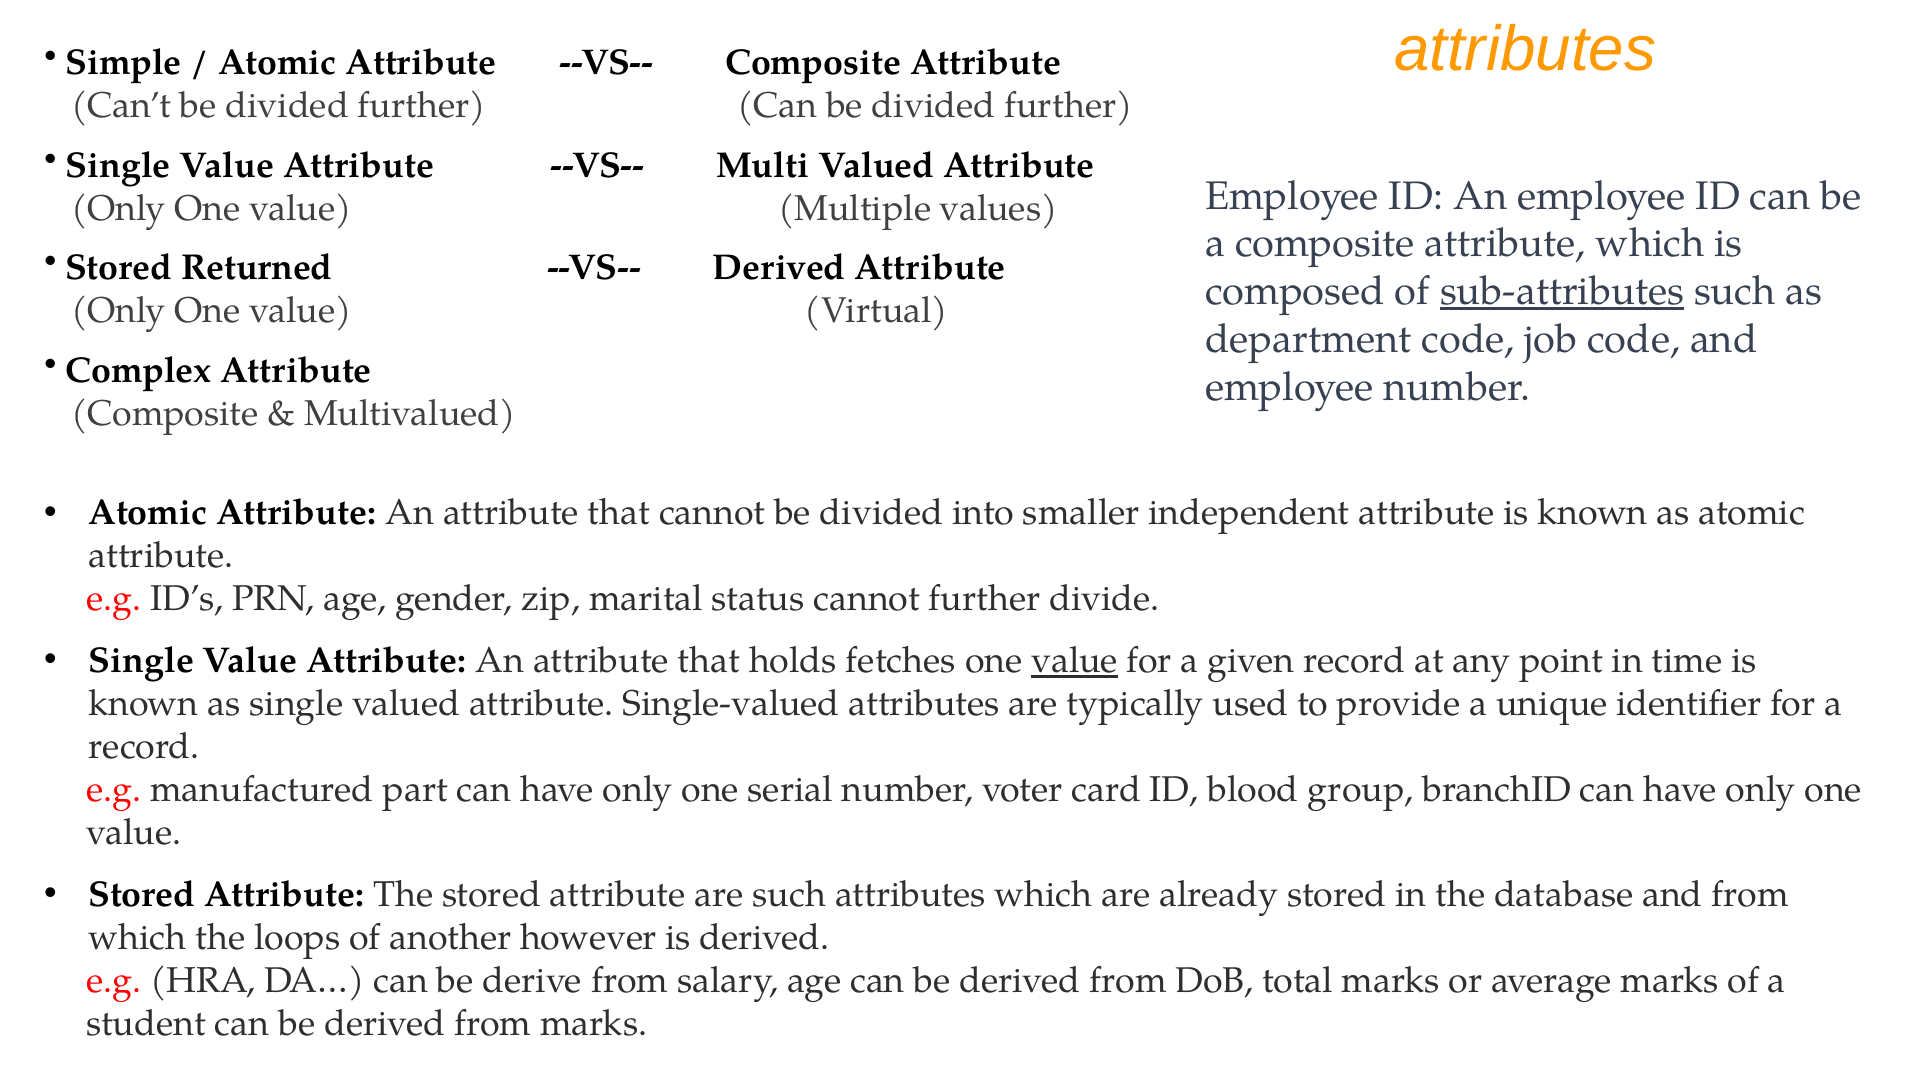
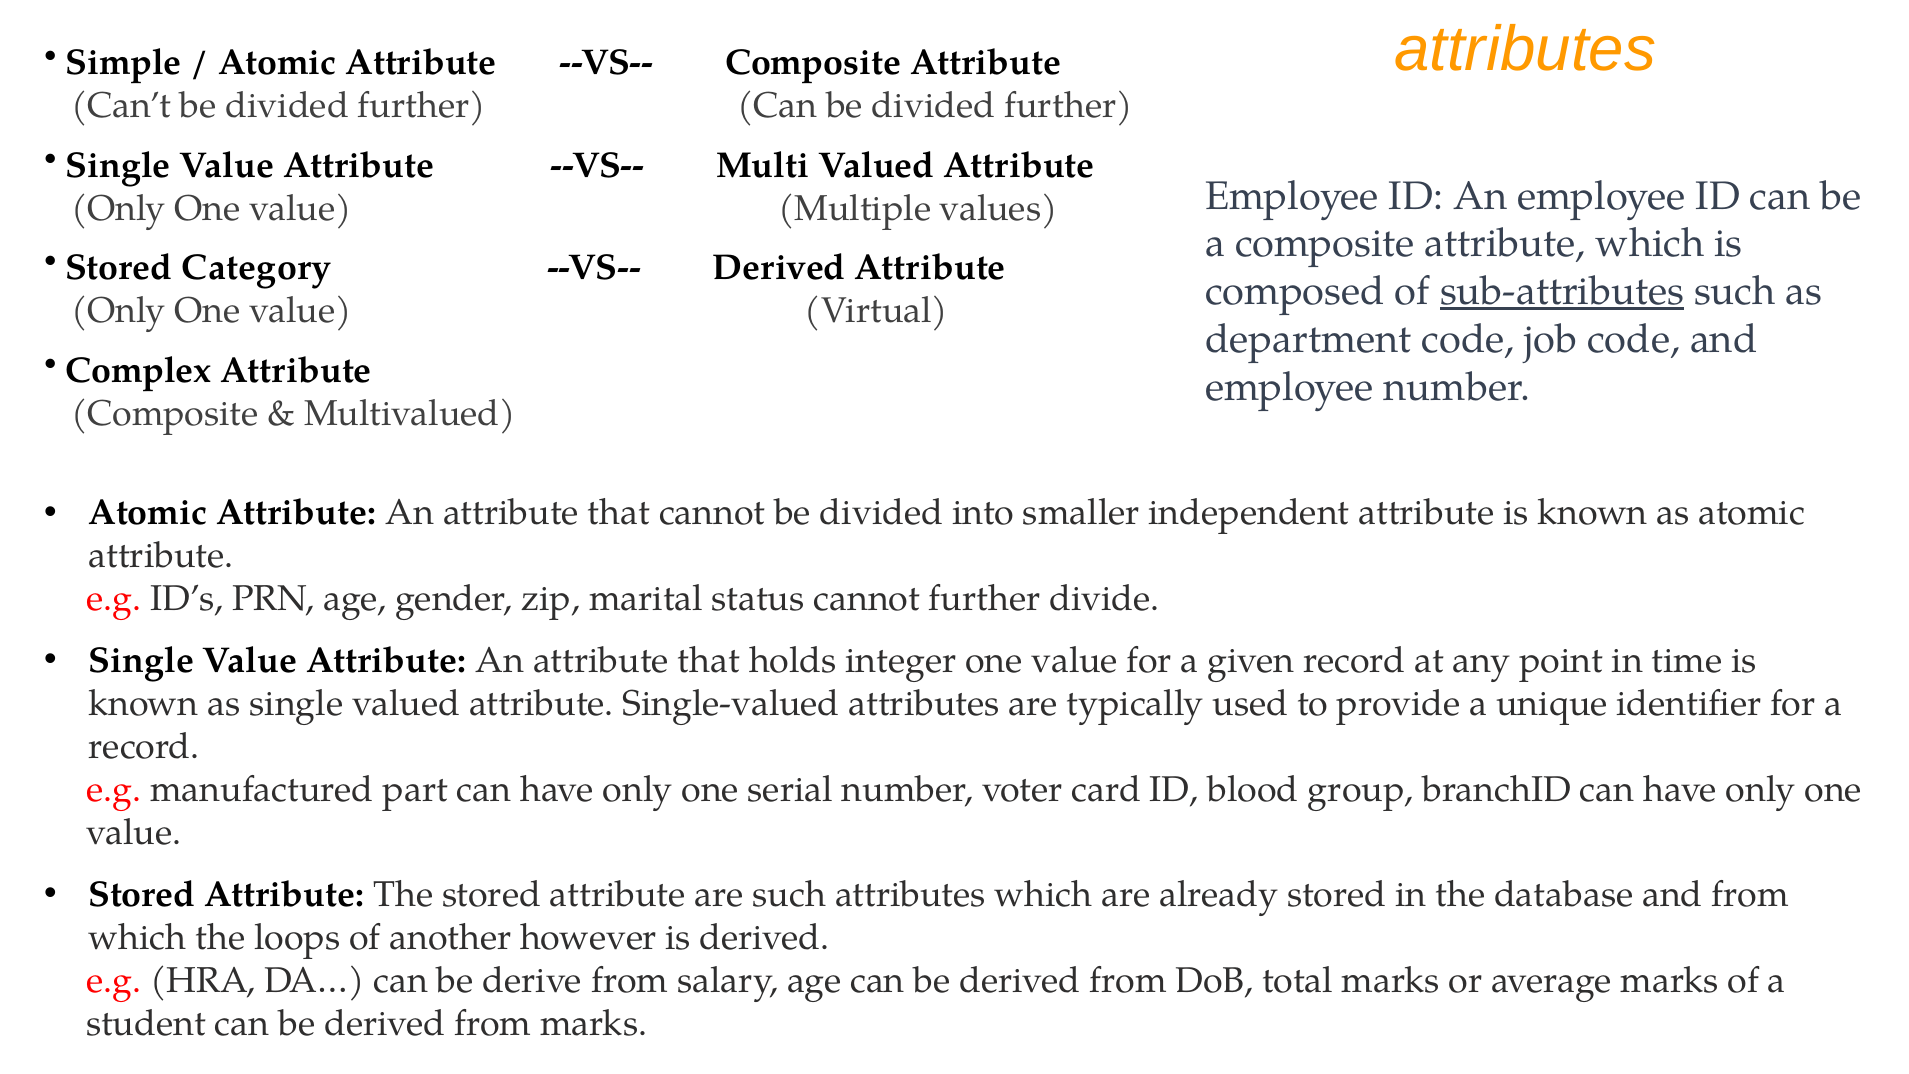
Returned: Returned -> Category
fetches: fetches -> integer
value at (1075, 661) underline: present -> none
